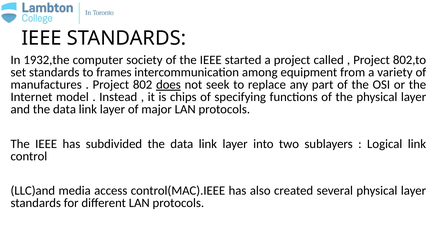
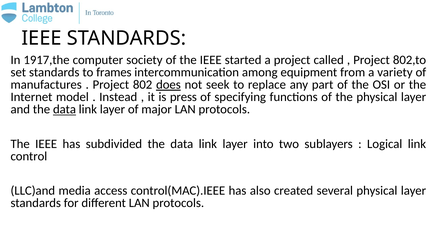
1932,the: 1932,the -> 1917,the
chips: chips -> press
data at (64, 109) underline: none -> present
